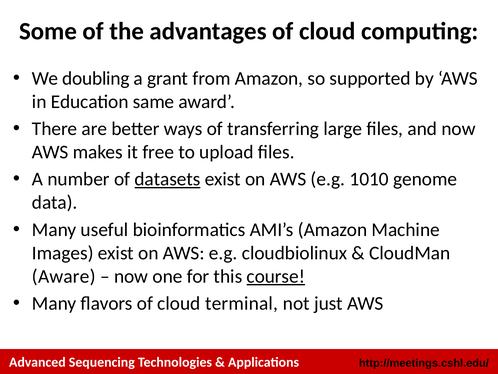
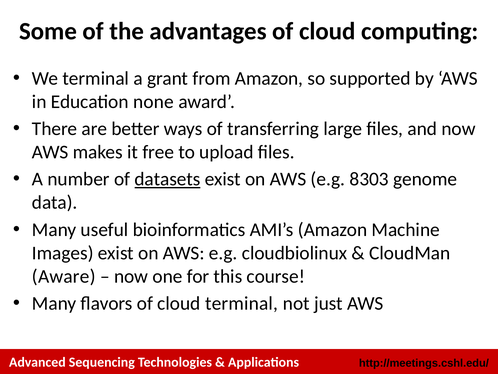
We doubling: doubling -> terminal
same: same -> none
1010: 1010 -> 8303
course underline: present -> none
